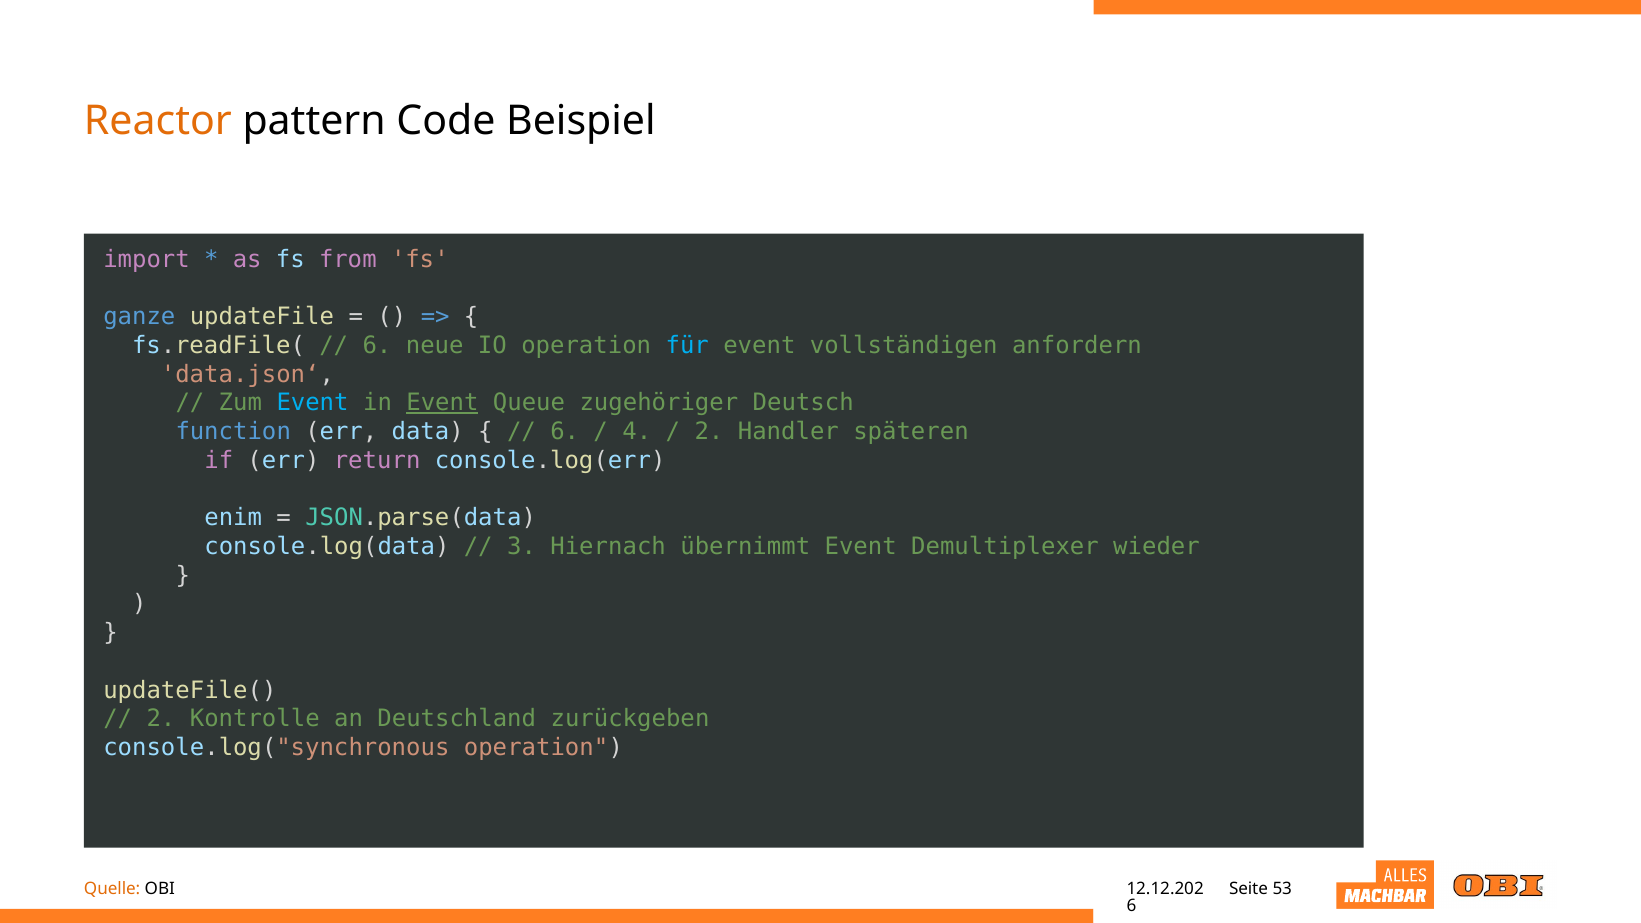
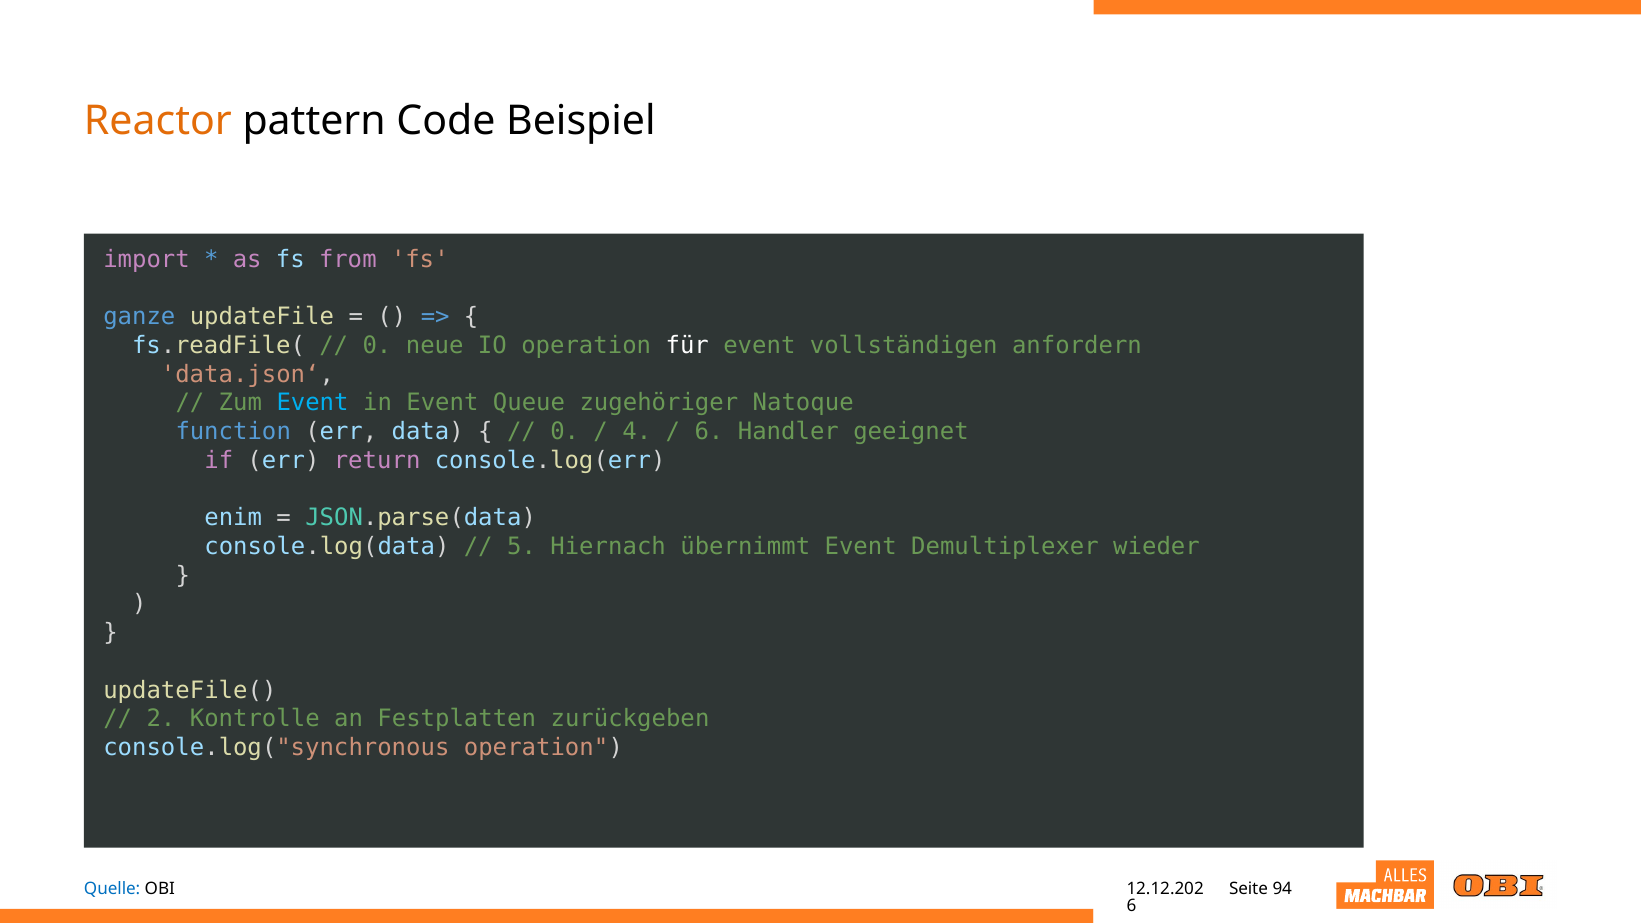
6 at (377, 345): 6 -> 0
für colour: light blue -> white
Event at (442, 403) underline: present -> none
Deutsch: Deutsch -> Natoque
6 at (565, 432): 6 -> 0
2 at (709, 432): 2 -> 6
späteren: späteren -> geeignet
3: 3 -> 5
Deutschland: Deutschland -> Festplatten
Quelle colour: orange -> blue
53: 53 -> 94
